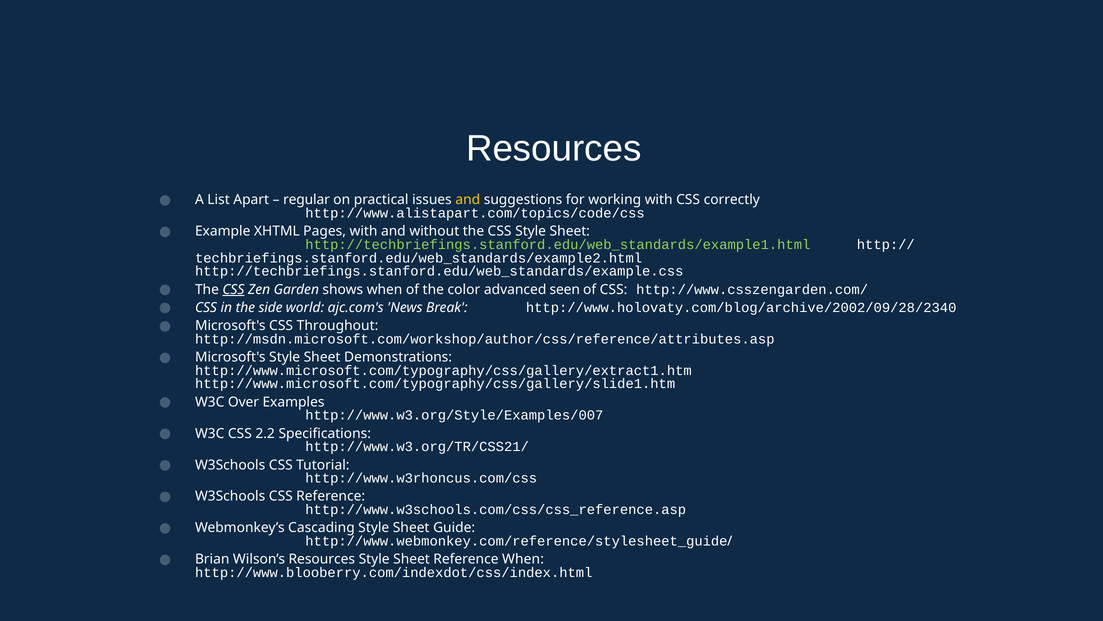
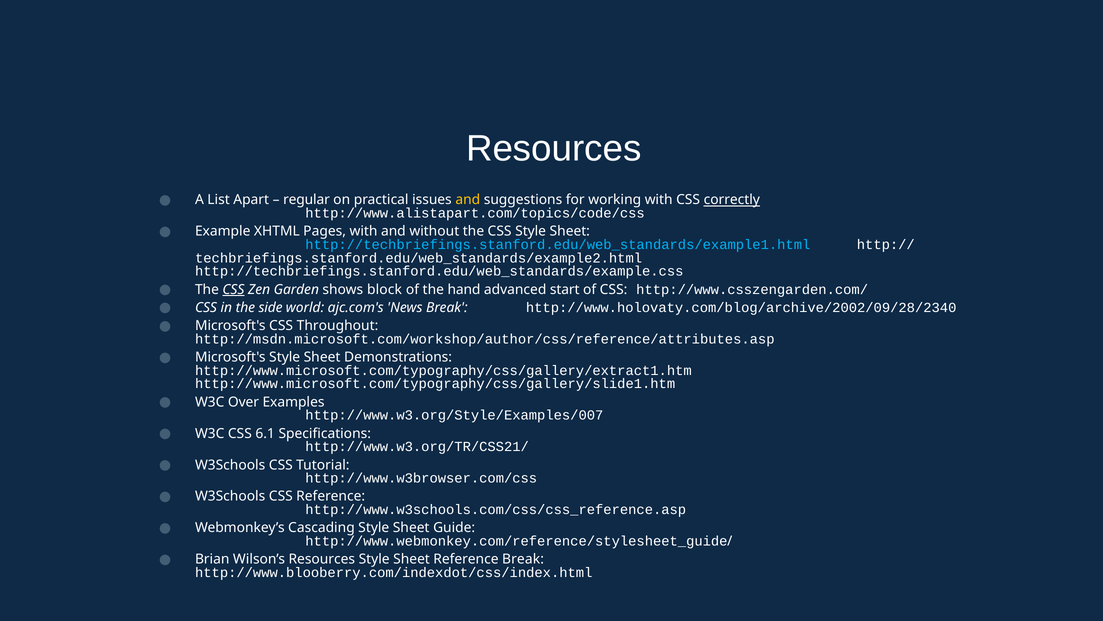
correctly underline: none -> present
http://techbriefings.stanford.edu/web_standards/example1.html colour: light green -> light blue
shows when: when -> block
color: color -> hand
seen: seen -> start
2.2: 2.2 -> 6.1
http://www.w3rhoncus.com/css: http://www.w3rhoncus.com/css -> http://www.w3browser.com/css
Reference When: When -> Break
